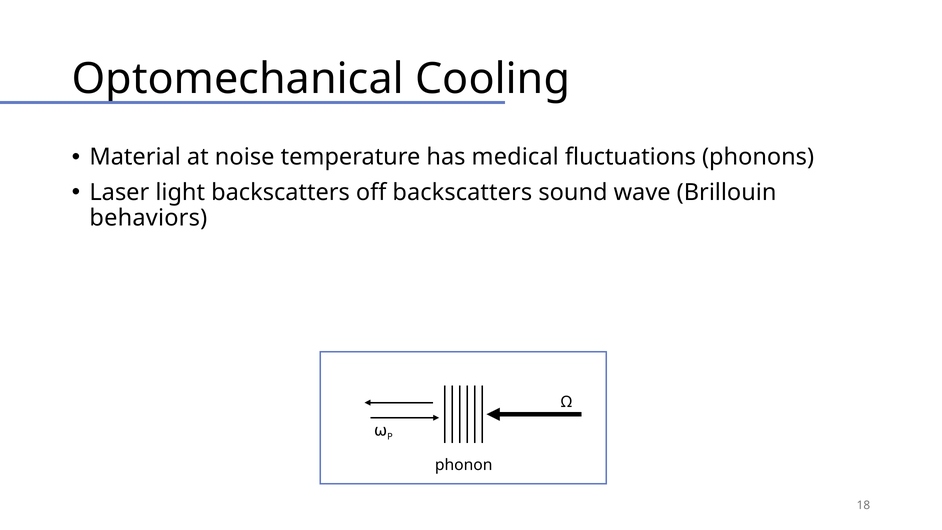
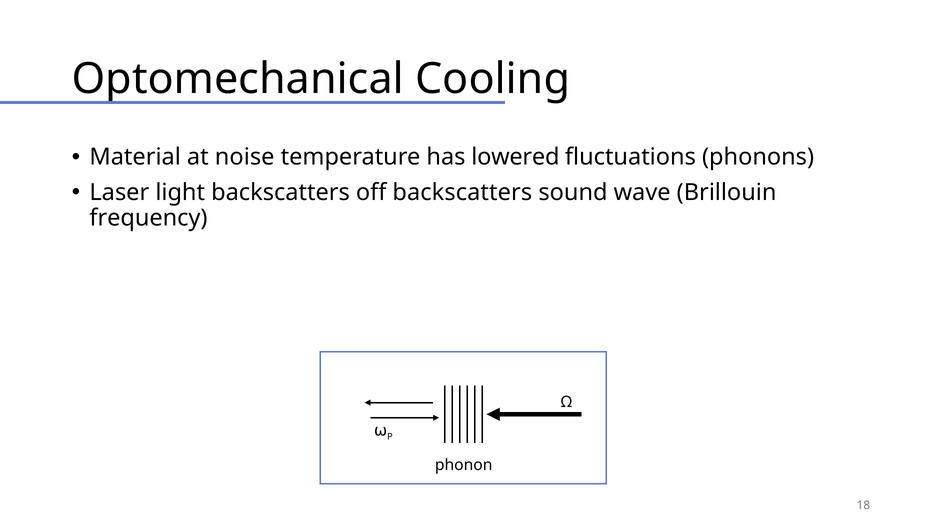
medical: medical -> lowered
behaviors: behaviors -> frequency
